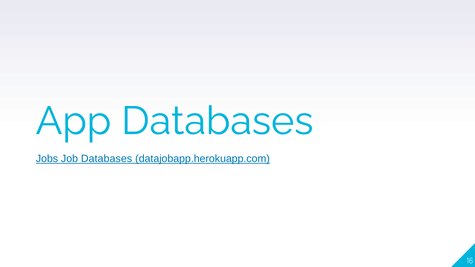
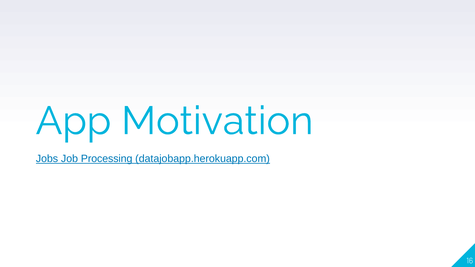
App Databases: Databases -> Motivation
Job Databases: Databases -> Processing
